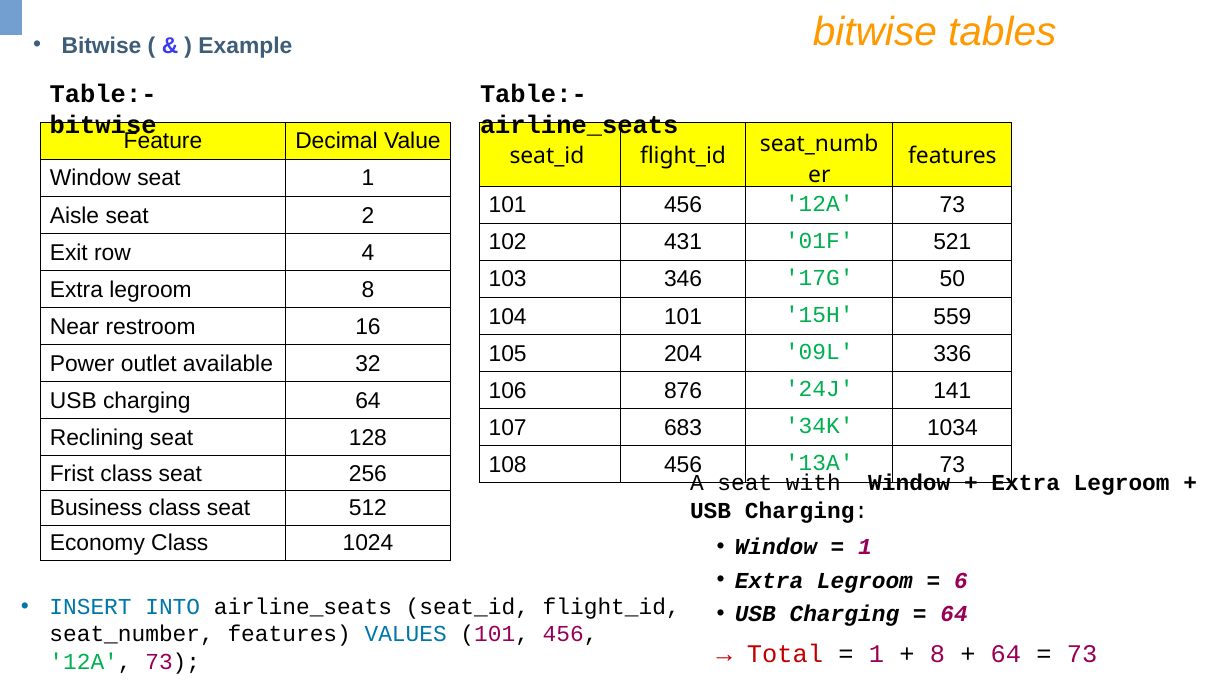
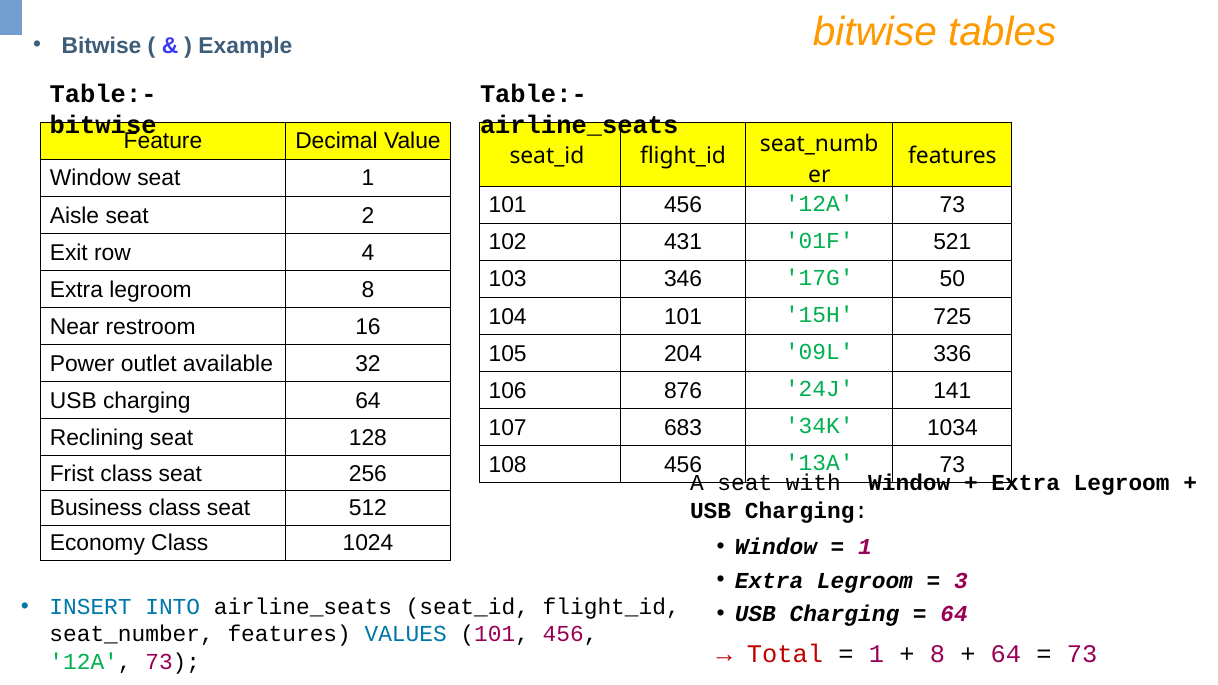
559: 559 -> 725
6: 6 -> 3
